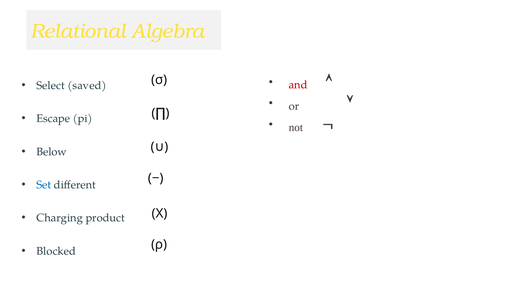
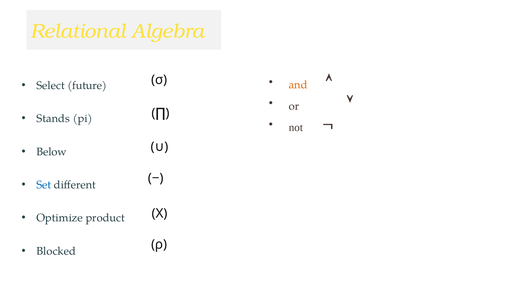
saved: saved -> future
and colour: red -> orange
Escape: Escape -> Stands
Charging: Charging -> Optimize
